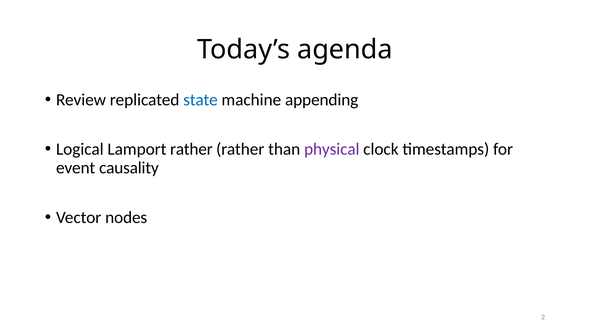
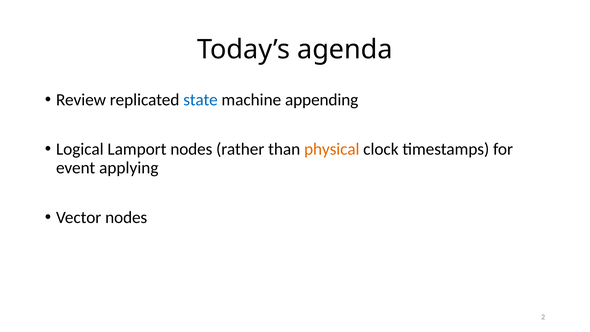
Lamport rather: rather -> nodes
physical colour: purple -> orange
causality: causality -> applying
